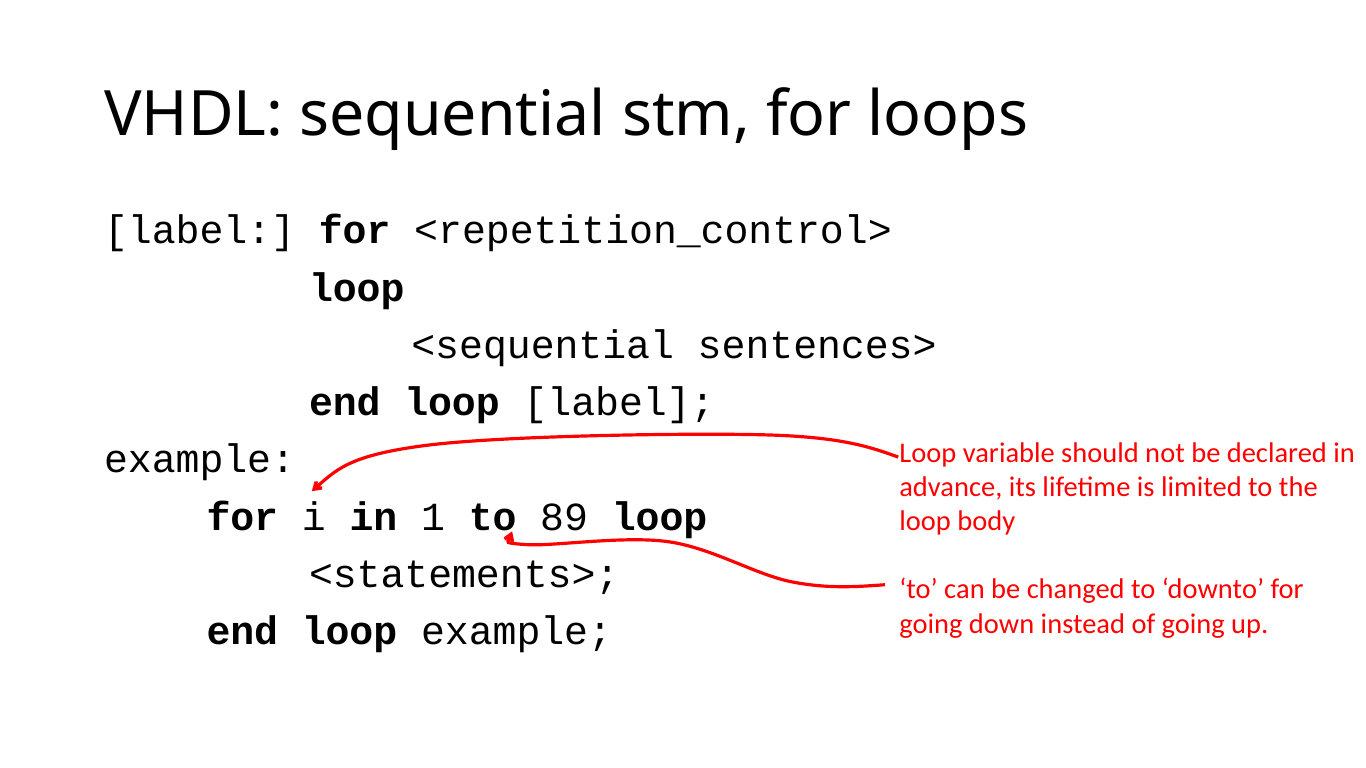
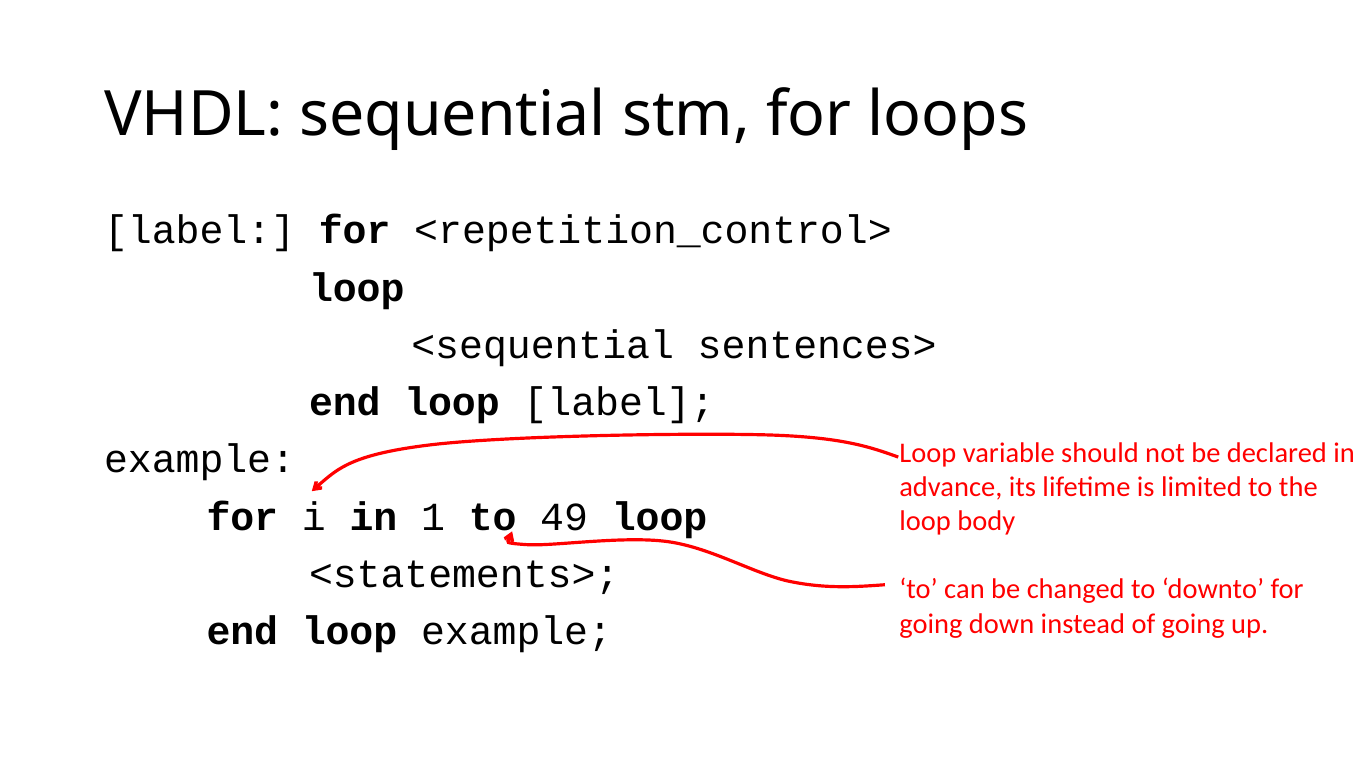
89: 89 -> 49
